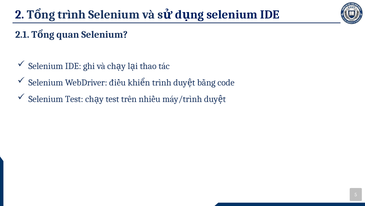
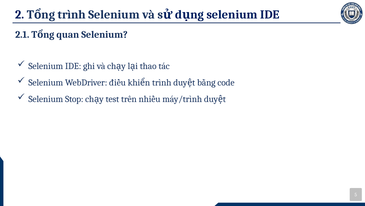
Selenium Test: Test -> Stop
